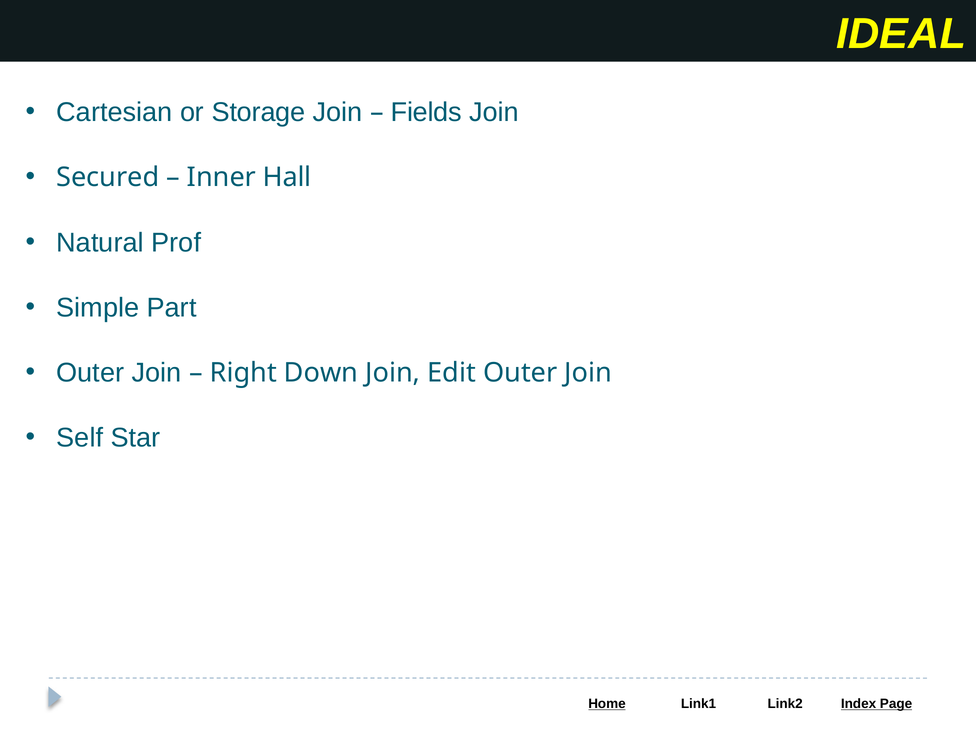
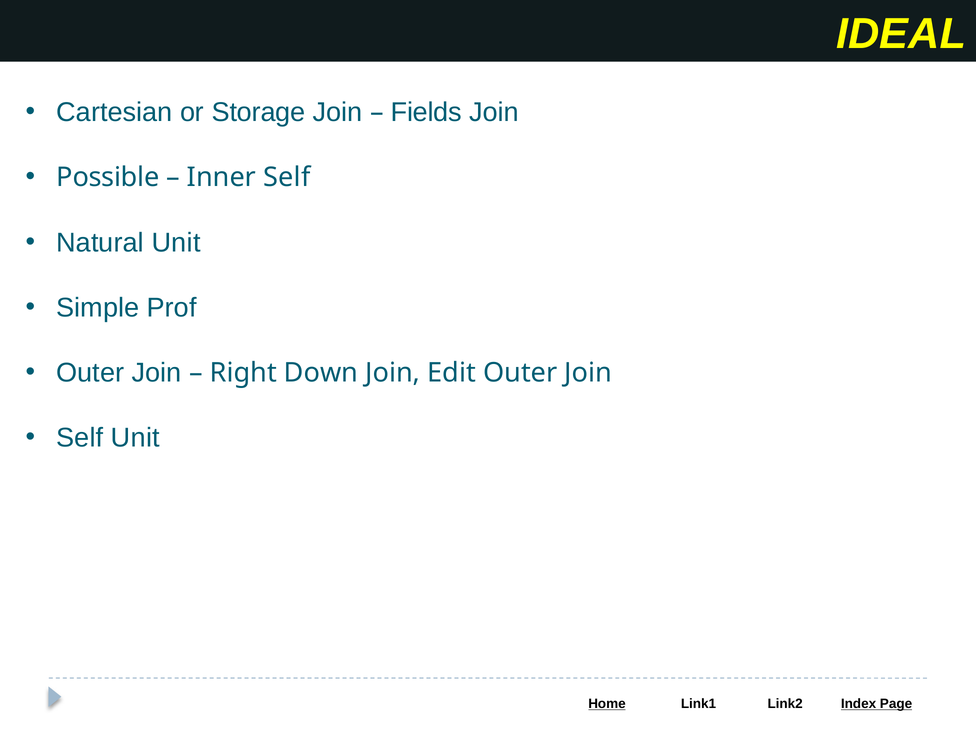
Secured: Secured -> Possible
Inner Hall: Hall -> Self
Natural Prof: Prof -> Unit
Part: Part -> Prof
Self Star: Star -> Unit
